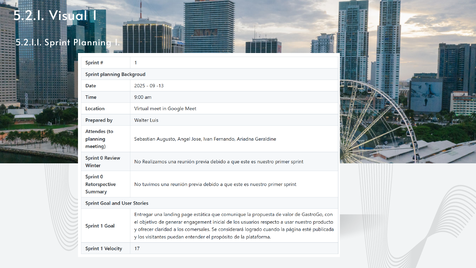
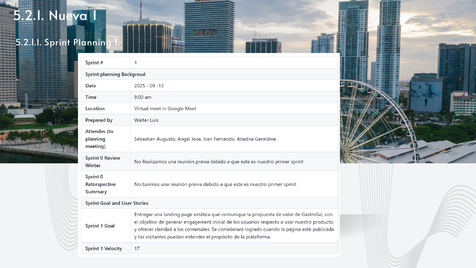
Visual: Visual -> Nueva
